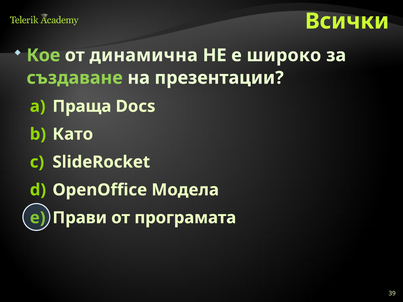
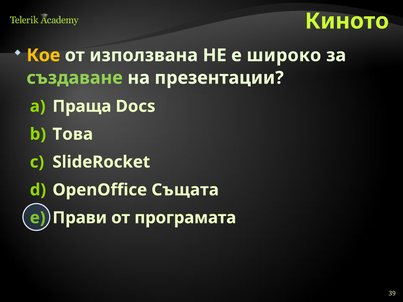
Всички: Всички -> Киното
Кое colour: light green -> yellow
динамична: динамична -> използвана
Като: Като -> Това
Модела: Модела -> Същата
